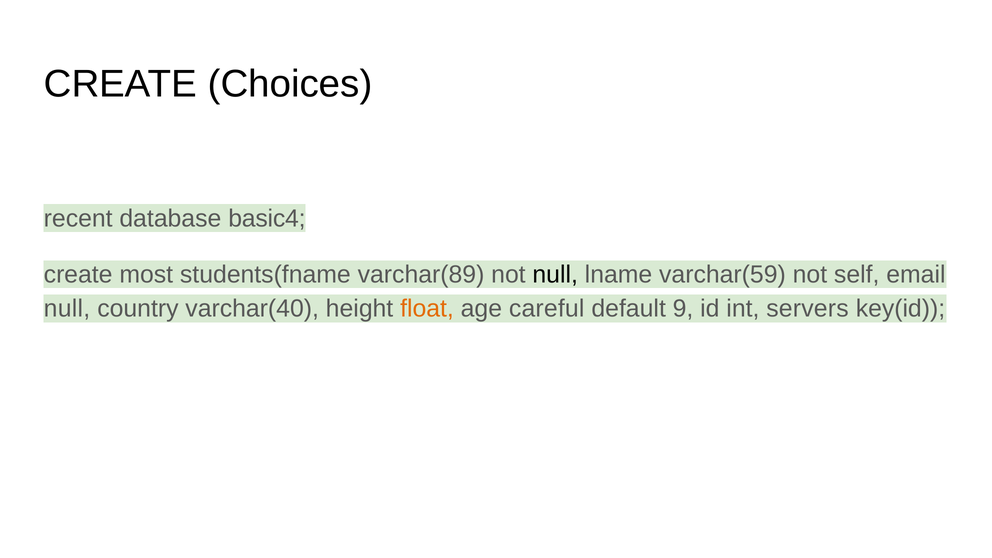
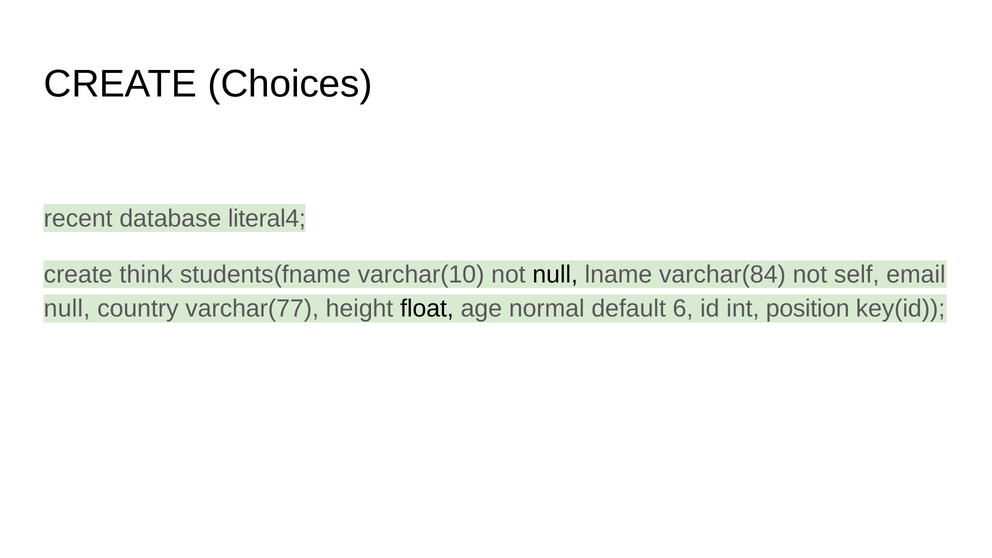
basic4: basic4 -> literal4
most: most -> think
varchar(89: varchar(89 -> varchar(10
varchar(59: varchar(59 -> varchar(84
varchar(40: varchar(40 -> varchar(77
float colour: orange -> black
careful: careful -> normal
9: 9 -> 6
servers: servers -> position
